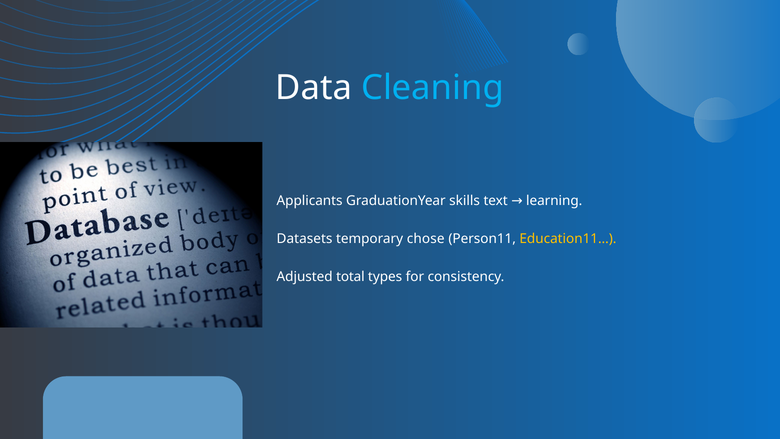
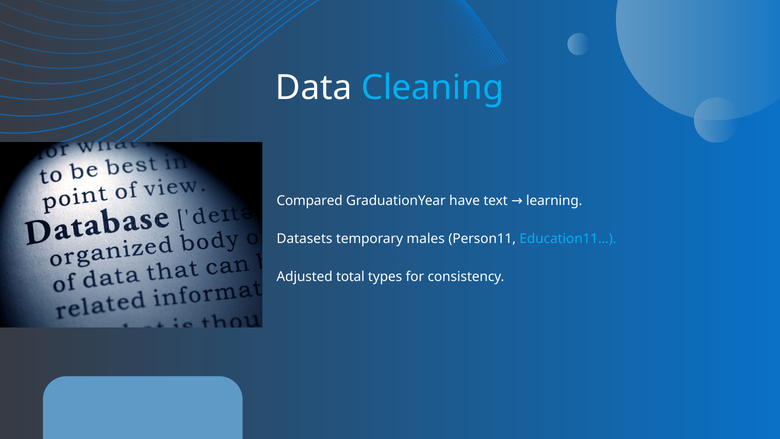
Applicants: Applicants -> Compared
skills: skills -> have
chose: chose -> males
Education11… colour: yellow -> light blue
